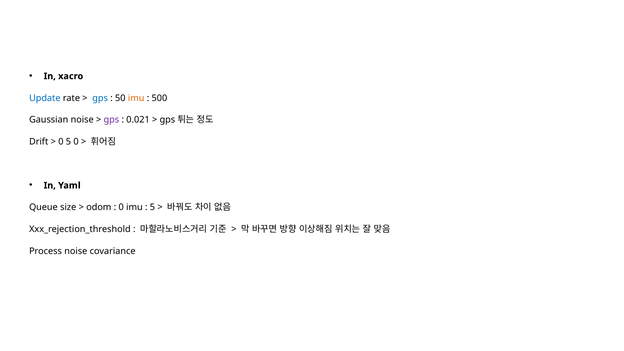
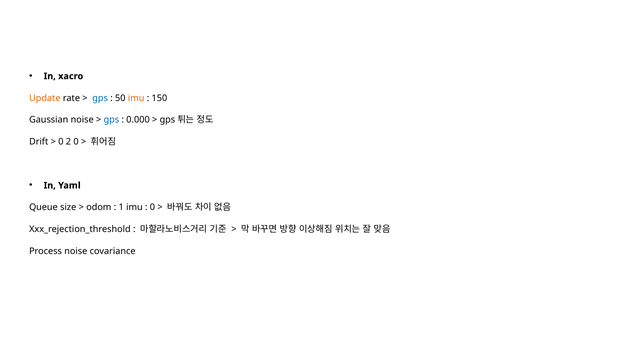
Update colour: blue -> orange
500: 500 -> 150
gps at (111, 120) colour: purple -> blue
0.021: 0.021 -> 0.000
0 5: 5 -> 2
0 at (121, 207): 0 -> 1
5 at (152, 207): 5 -> 0
